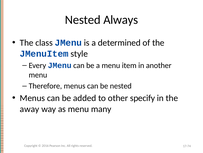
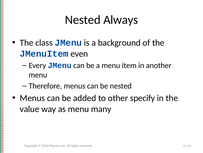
determined: determined -> background
style: style -> even
away: away -> value
